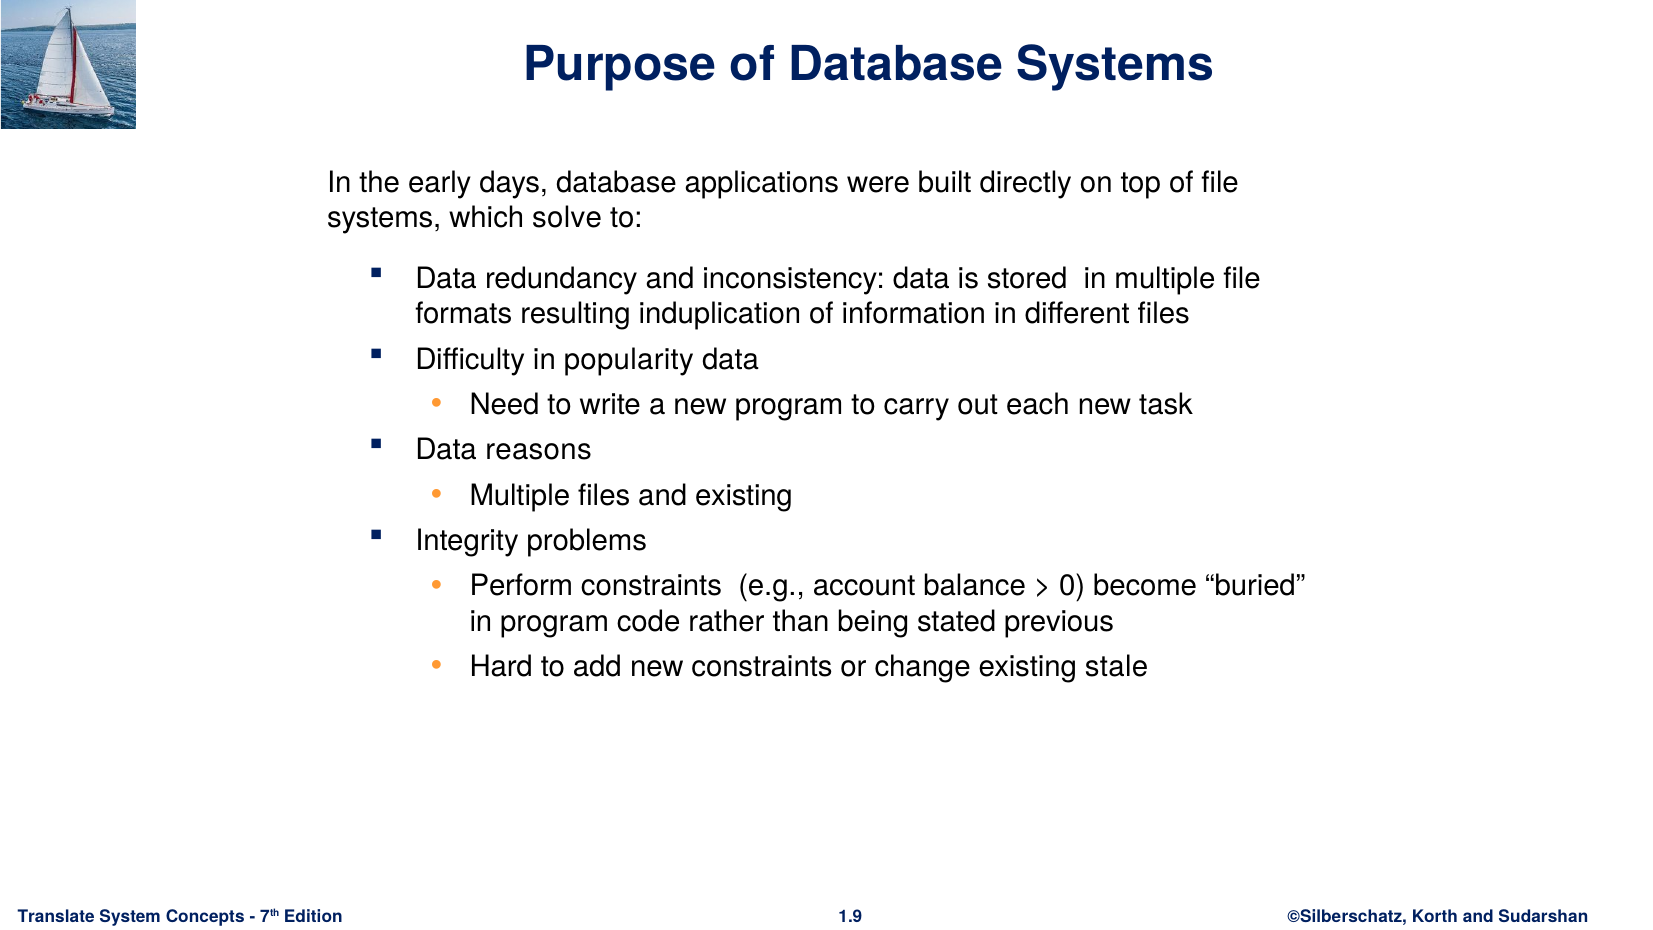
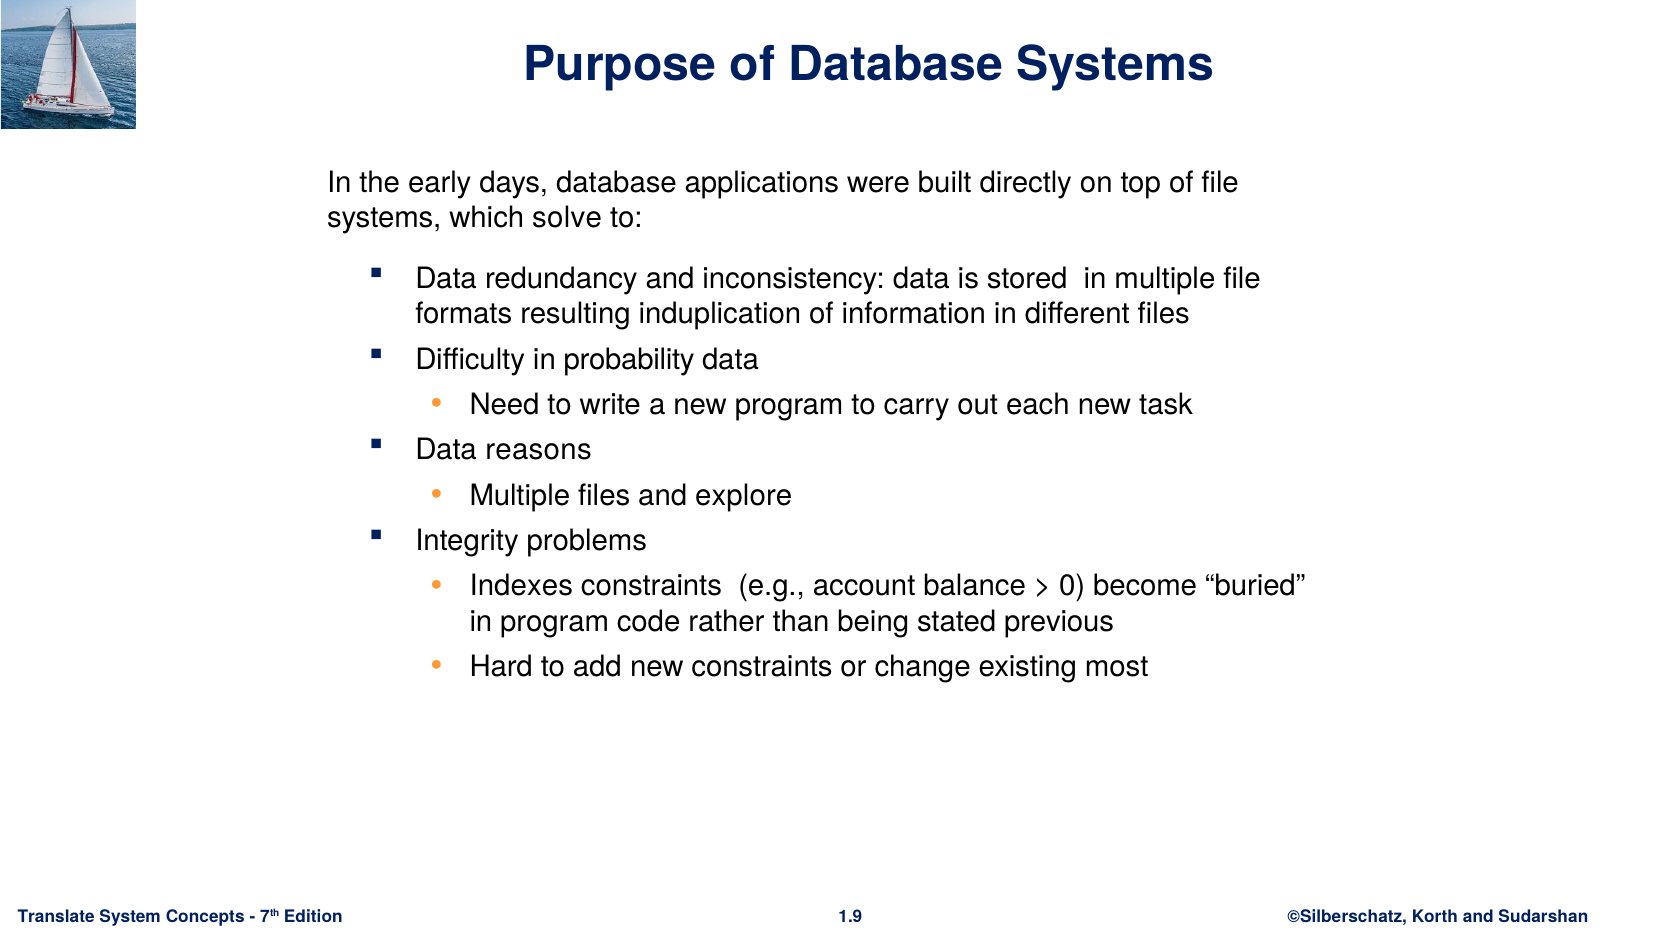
popularity: popularity -> probability
and existing: existing -> explore
Perform: Perform -> Indexes
stale: stale -> most
